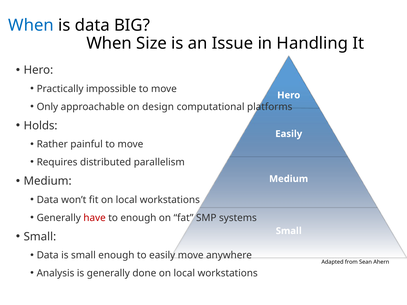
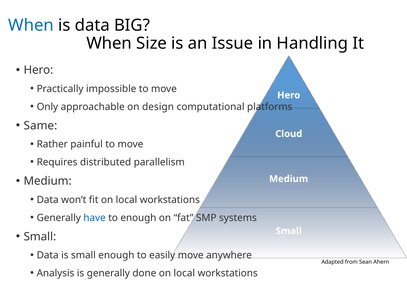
Holds: Holds -> Same
Easily at (289, 134): Easily -> Cloud
have colour: red -> blue
